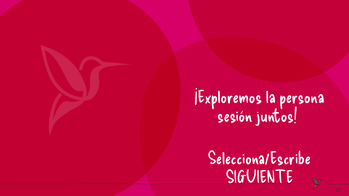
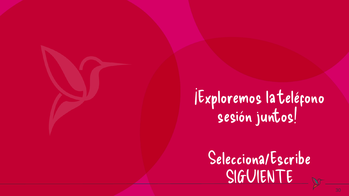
persona: persona -> teléfono
